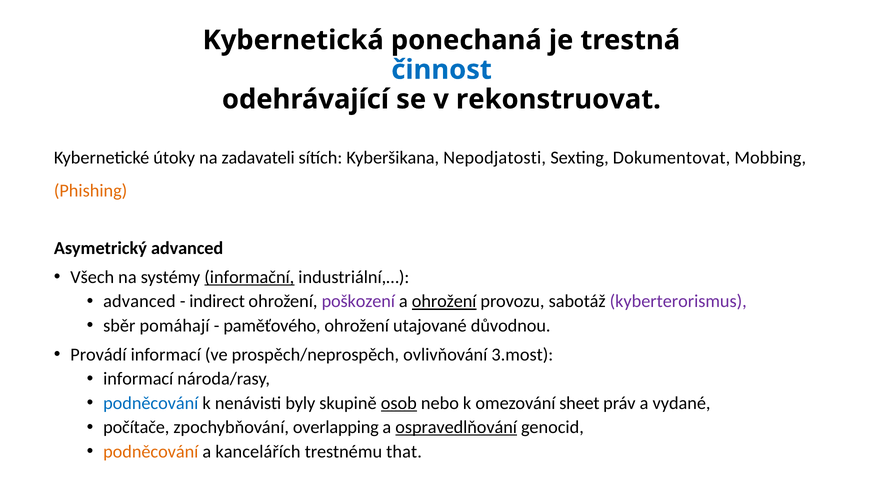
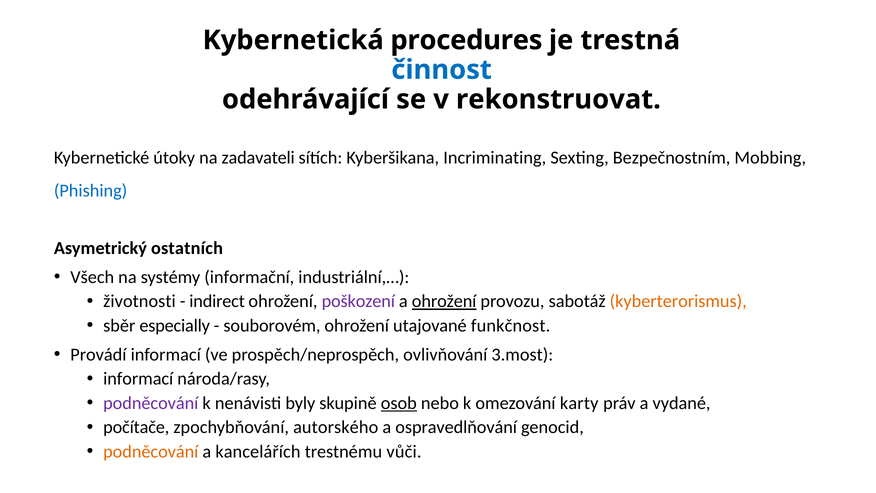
ponechaná: ponechaná -> procedures
Nepodjatosti: Nepodjatosti -> Incriminating
Dokumentovat: Dokumentovat -> Bezpečnostním
Phishing colour: orange -> blue
Asymetrický advanced: advanced -> ostatních
informační underline: present -> none
advanced at (139, 301): advanced -> životnosti
kyberterorismus colour: purple -> orange
pomáhají: pomáhají -> especially
paměťového: paměťového -> souborovém
důvodnou: důvodnou -> funkčnost
podněcování at (151, 403) colour: blue -> purple
sheet: sheet -> karty
overlapping: overlapping -> autorského
ospravedlňování underline: present -> none
that: that -> vůči
